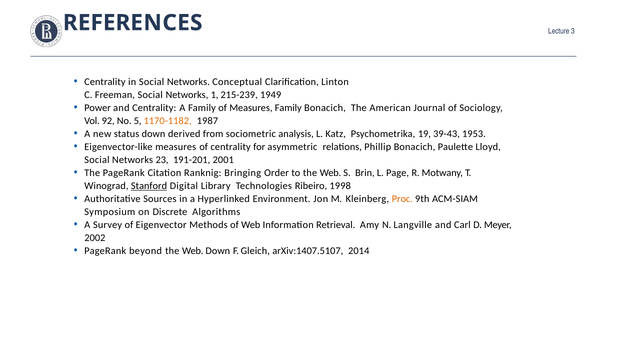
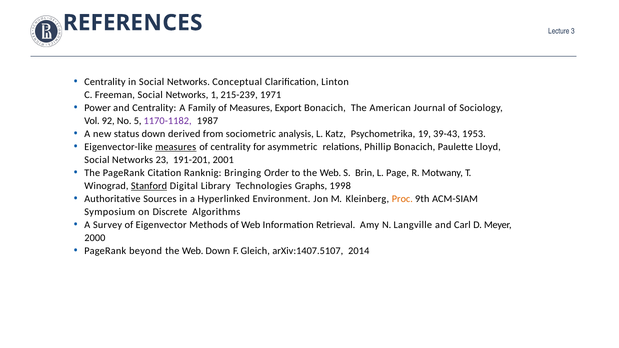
1949: 1949 -> 1971
Measures Family: Family -> Export
1170-1182 colour: orange -> purple
measures at (176, 147) underline: none -> present
Ribeiro: Ribeiro -> Graphs
2002: 2002 -> 2000
